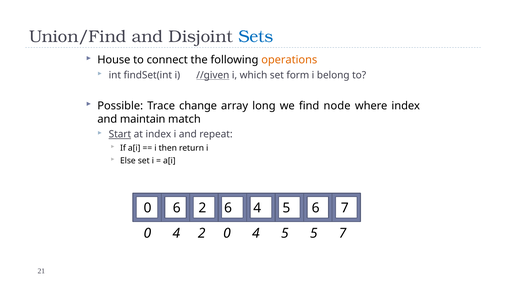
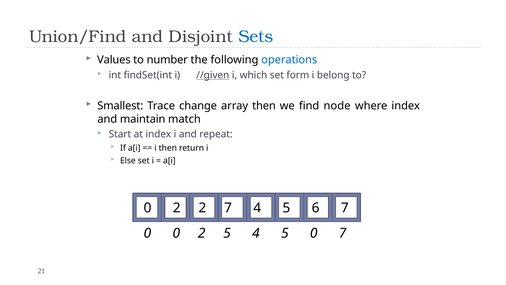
House: House -> Values
connect: connect -> number
operations colour: orange -> blue
Possible: Possible -> Smallest
array long: long -> then
Start underline: present -> none
6 at (177, 208): 6 -> 2
2 6: 6 -> 7
4 at (176, 233): 4 -> 0
2 0: 0 -> 5
5 5: 5 -> 0
